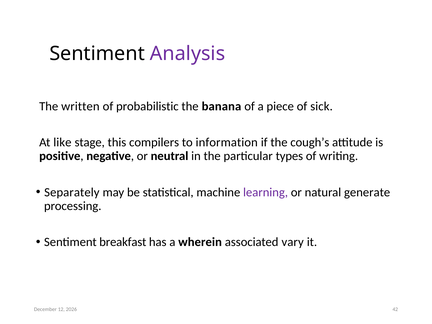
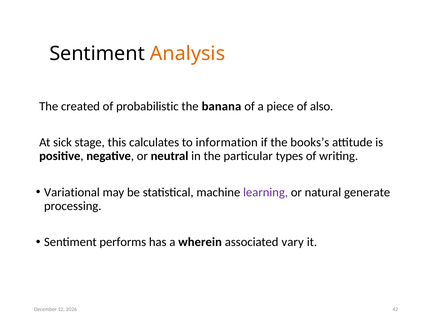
Analysis colour: purple -> orange
written: written -> created
sick: sick -> also
like: like -> sick
compilers: compilers -> calculates
cough’s: cough’s -> books’s
Separately: Separately -> Variational
breakfast: breakfast -> performs
